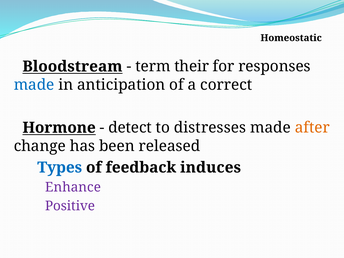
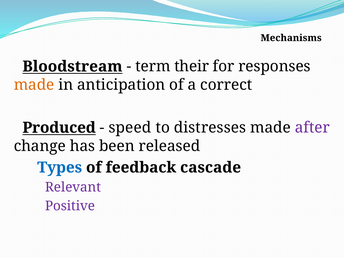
Homeostatic: Homeostatic -> Mechanisms
made at (34, 85) colour: blue -> orange
Hormone: Hormone -> Produced
detect: detect -> speed
after colour: orange -> purple
induces: induces -> cascade
Enhance: Enhance -> Relevant
